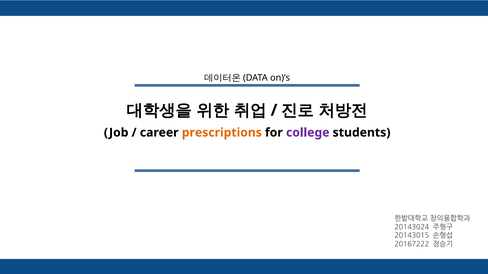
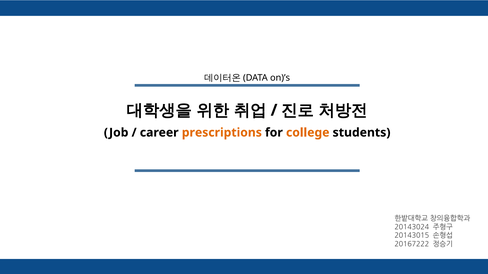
college colour: purple -> orange
